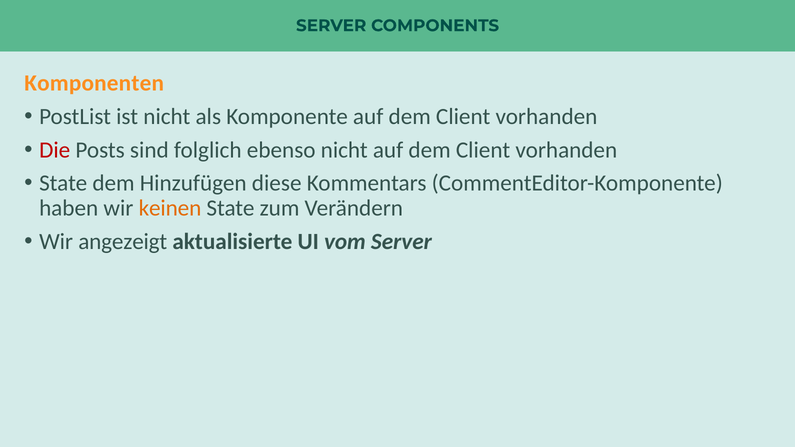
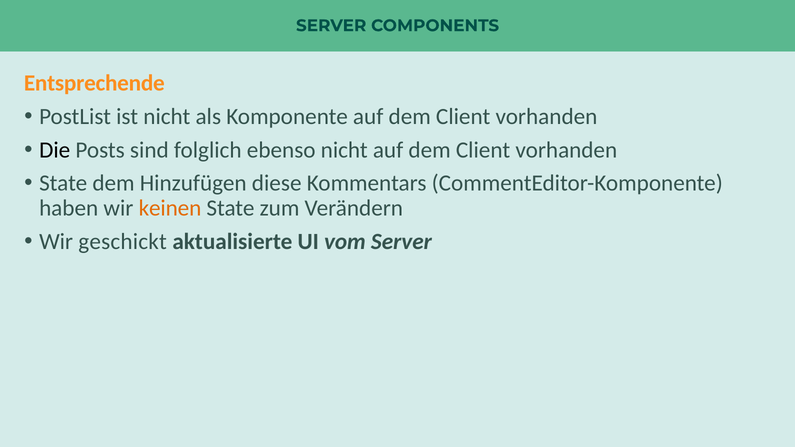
Komponenten: Komponenten -> Entsprechende
Die colour: red -> black
angezeigt: angezeigt -> geschickt
